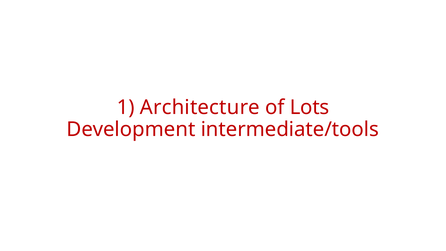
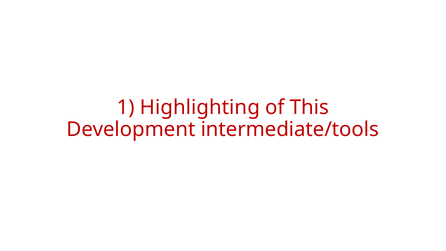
Architecture: Architecture -> Highlighting
Lots: Lots -> This
